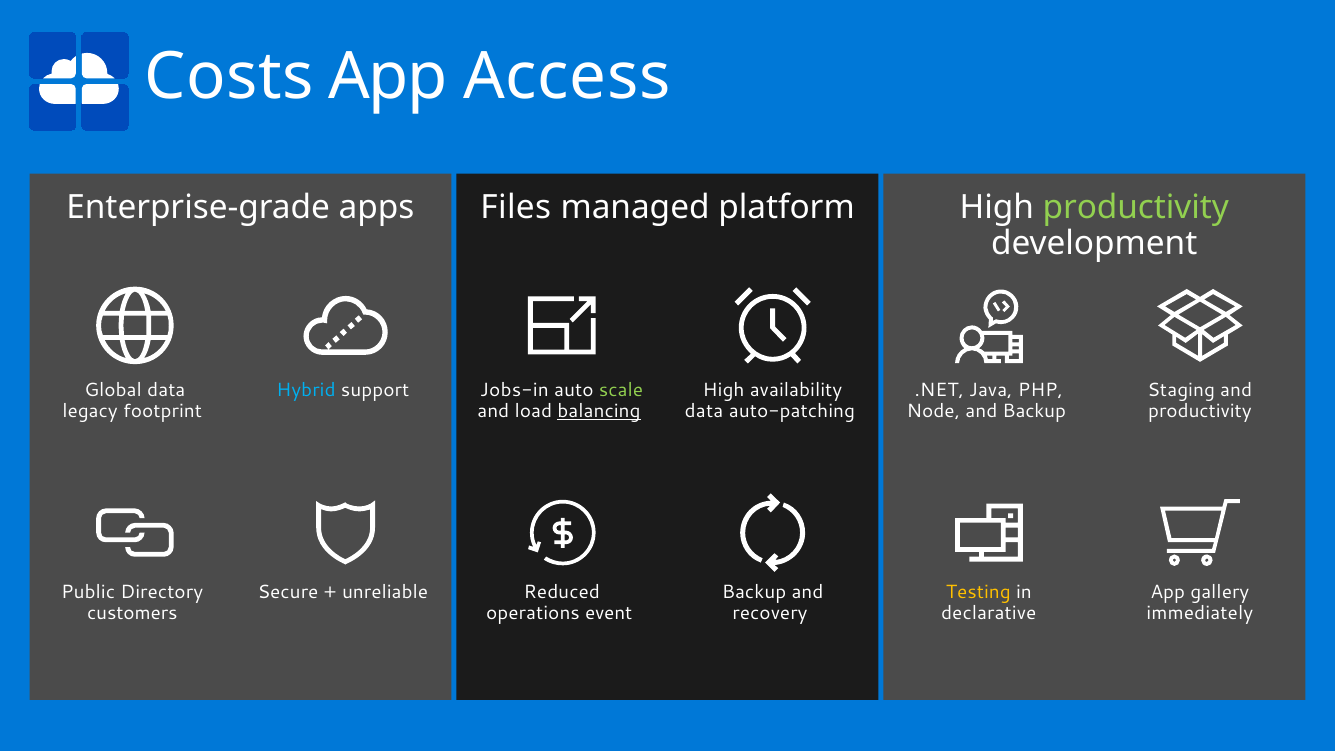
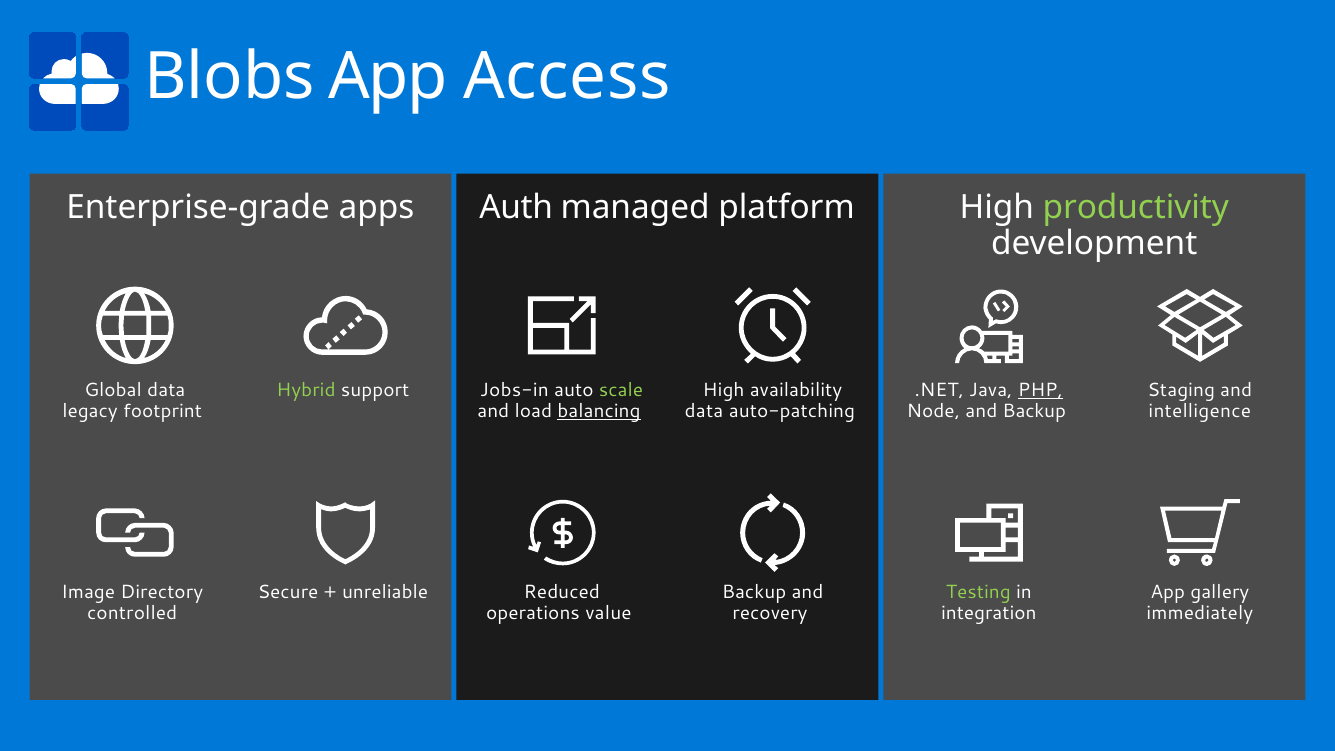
Costs: Costs -> Blobs
Files: Files -> Auth
Hybrid colour: light blue -> light green
PHP underline: none -> present
productivity at (1200, 411): productivity -> intelligence
Public: Public -> Image
Testing colour: yellow -> light green
customers: customers -> controlled
event: event -> value
declarative: declarative -> integration
